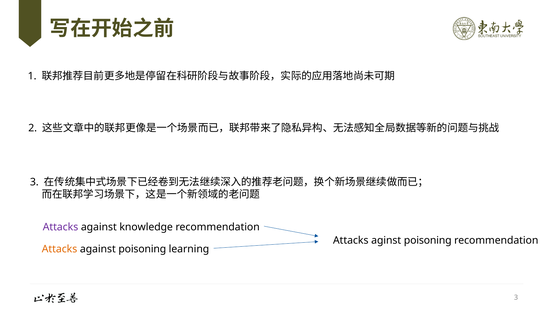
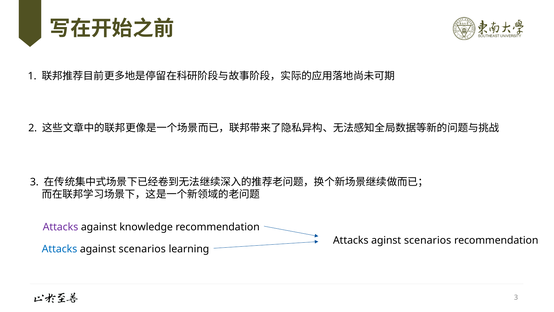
aginst poisoning: poisoning -> scenarios
Attacks at (60, 249) colour: orange -> blue
against poisoning: poisoning -> scenarios
